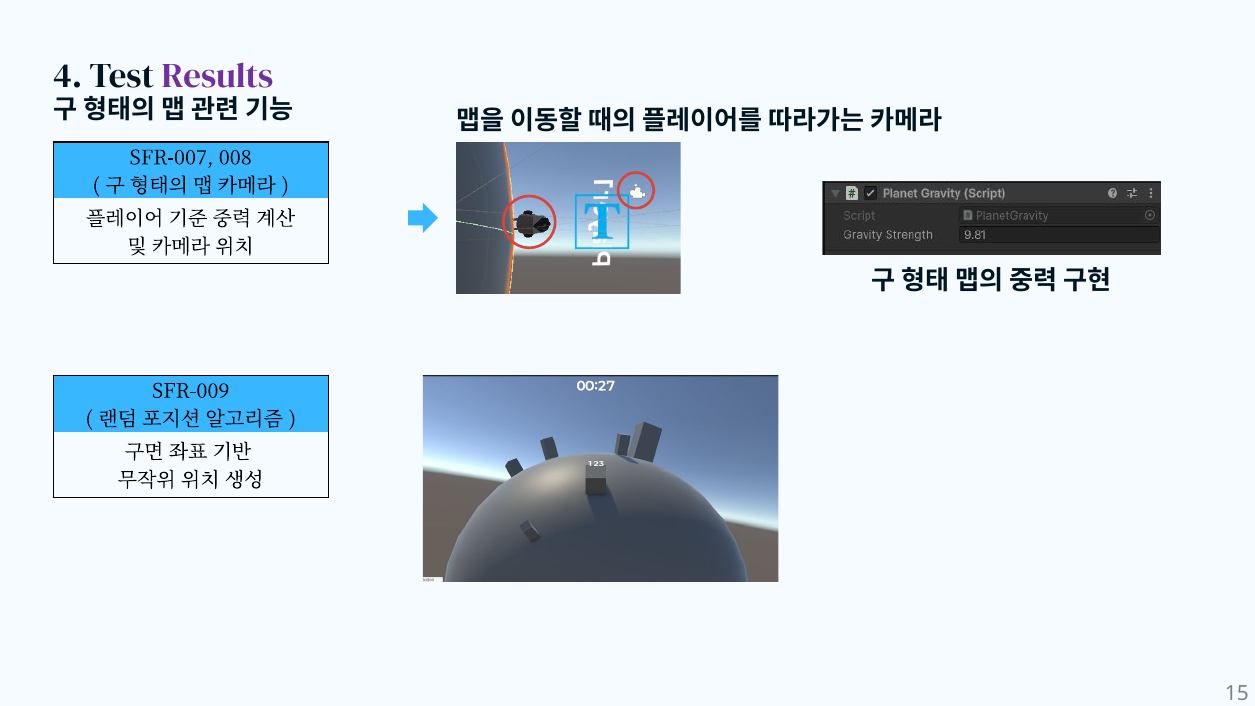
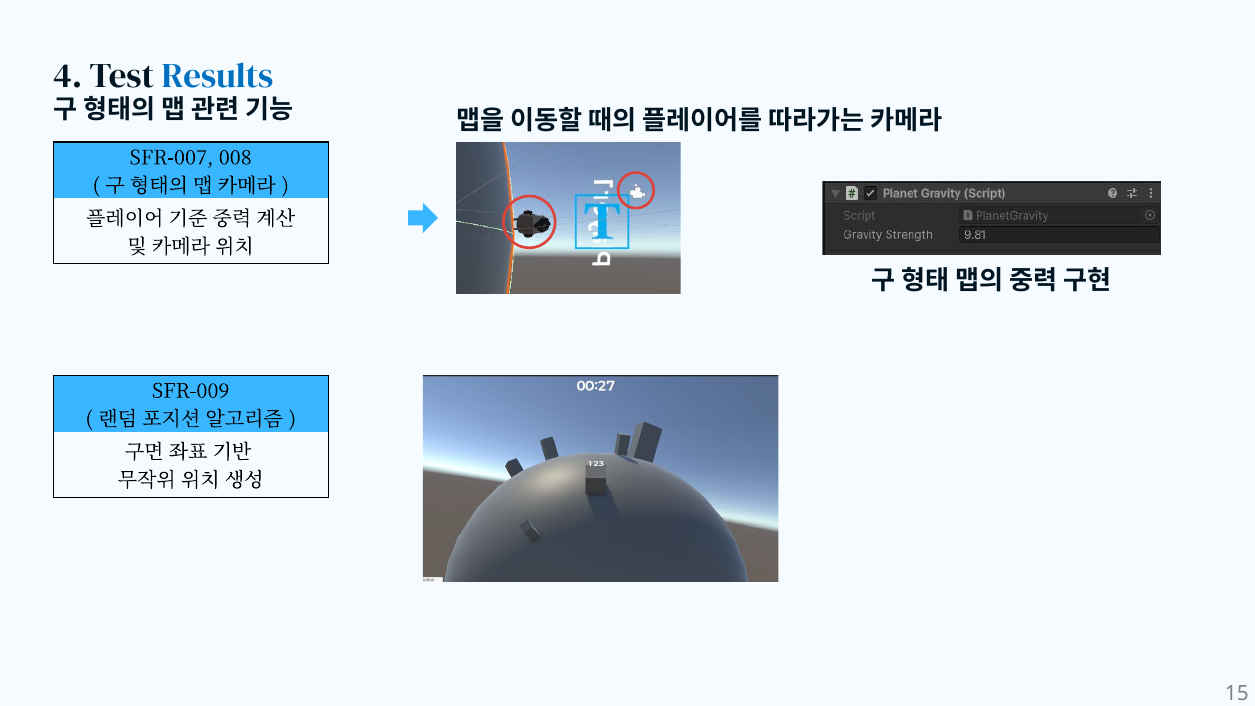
Results colour: purple -> blue
